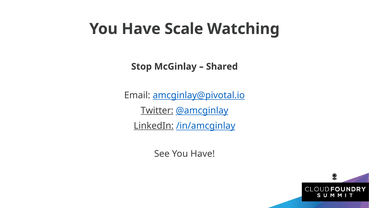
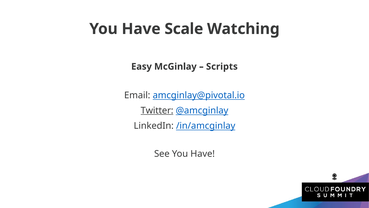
Stop: Stop -> Easy
Shared: Shared -> Scripts
LinkedIn underline: present -> none
